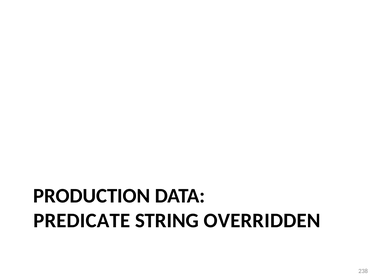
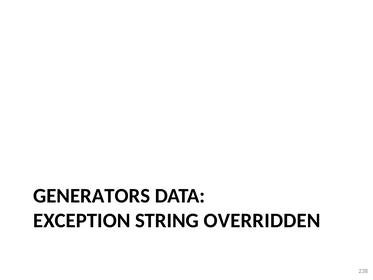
PRODUCTION: PRODUCTION -> GENERATORS
PREDICATE: PREDICATE -> EXCEPTION
